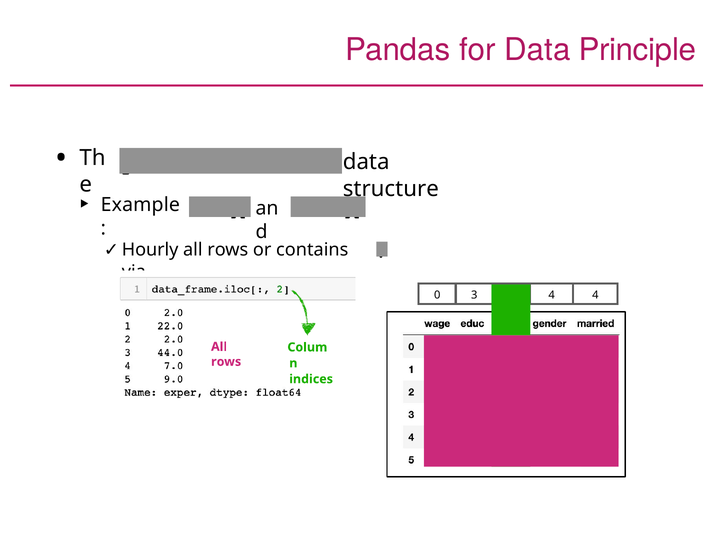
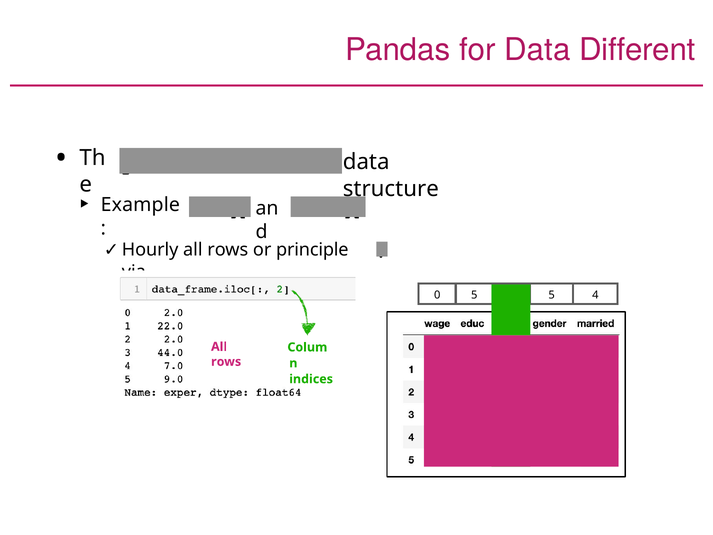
Principle: Principle -> Different
contains: contains -> principle
0 3: 3 -> 5
4 at (552, 295): 4 -> 5
